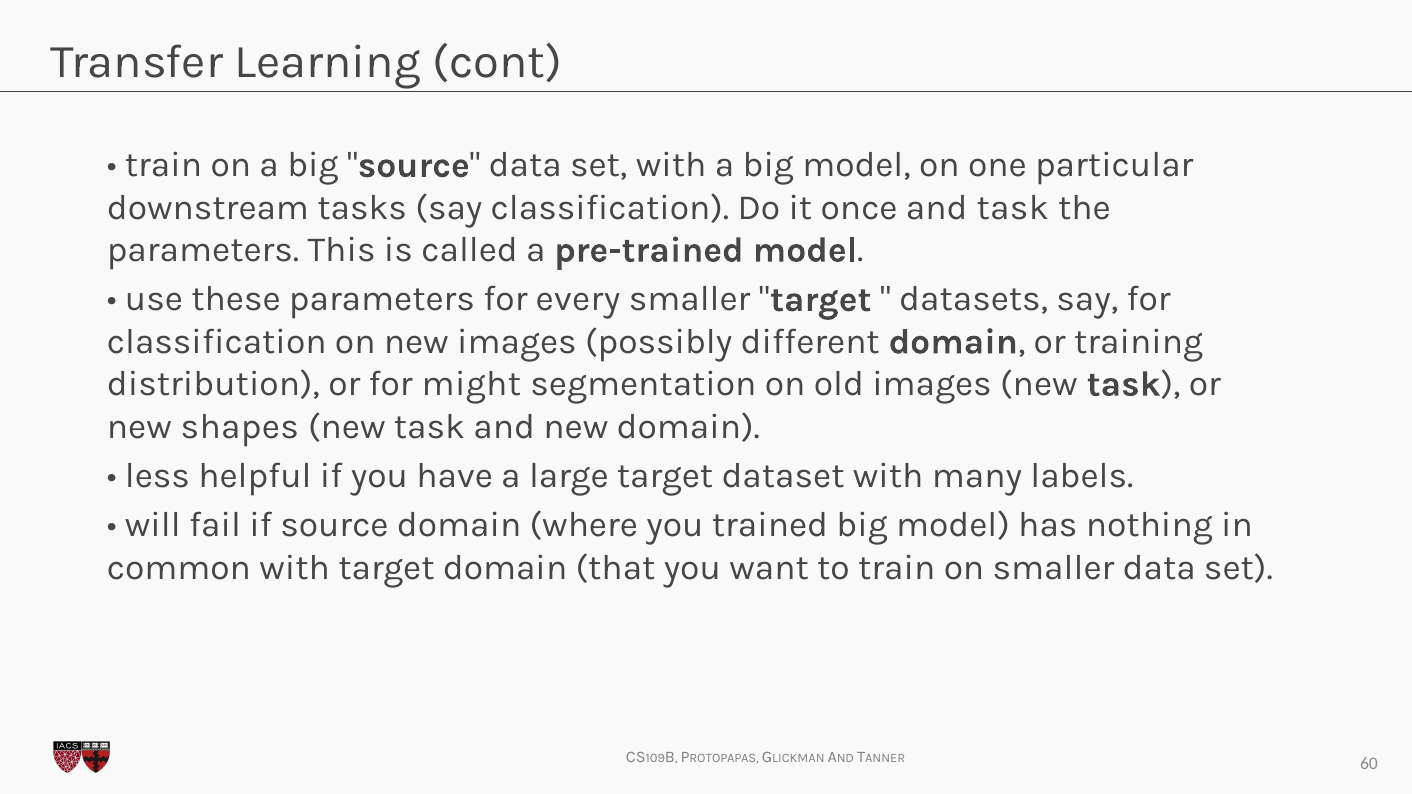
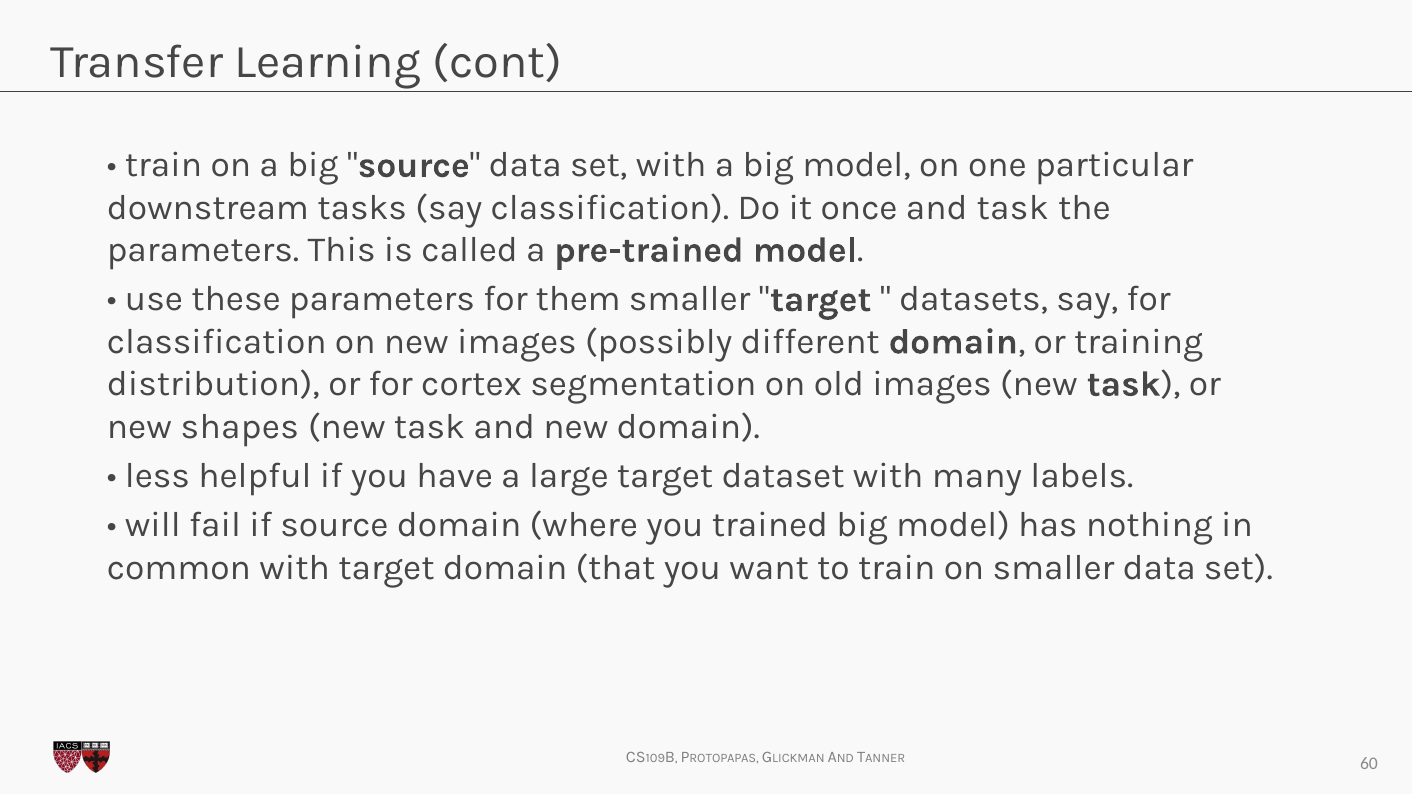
every: every -> them
might: might -> cortex
